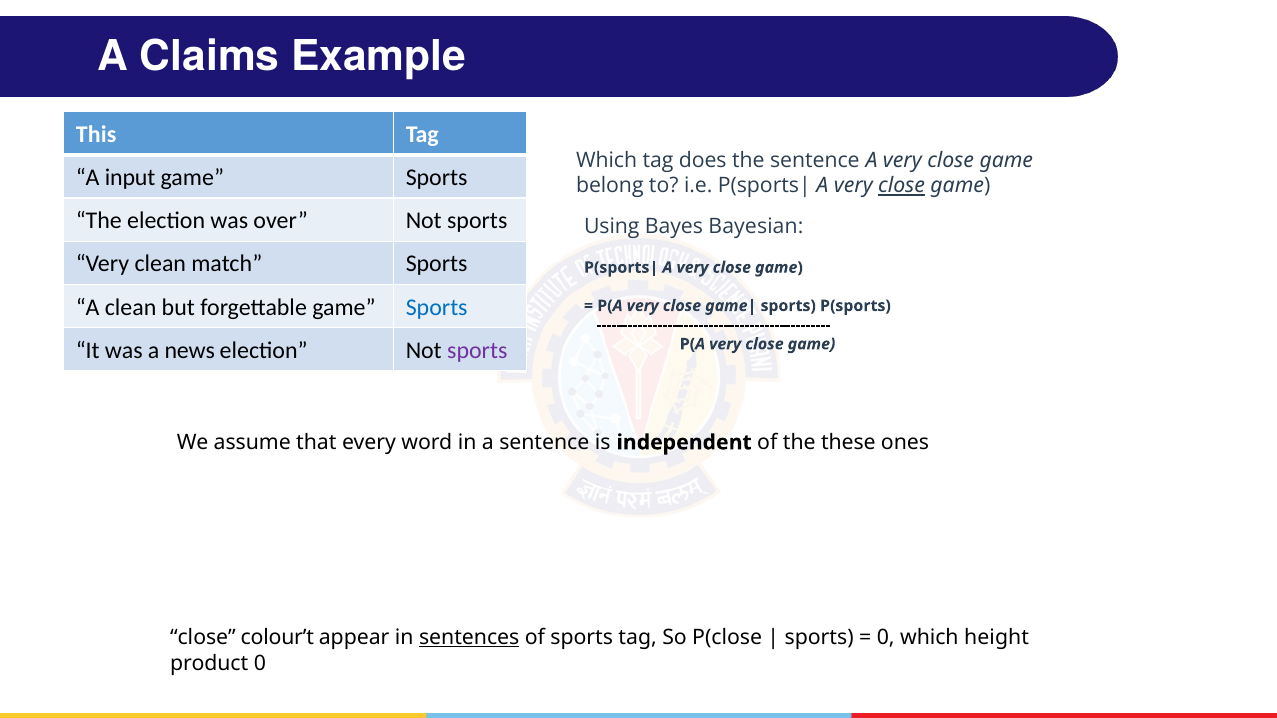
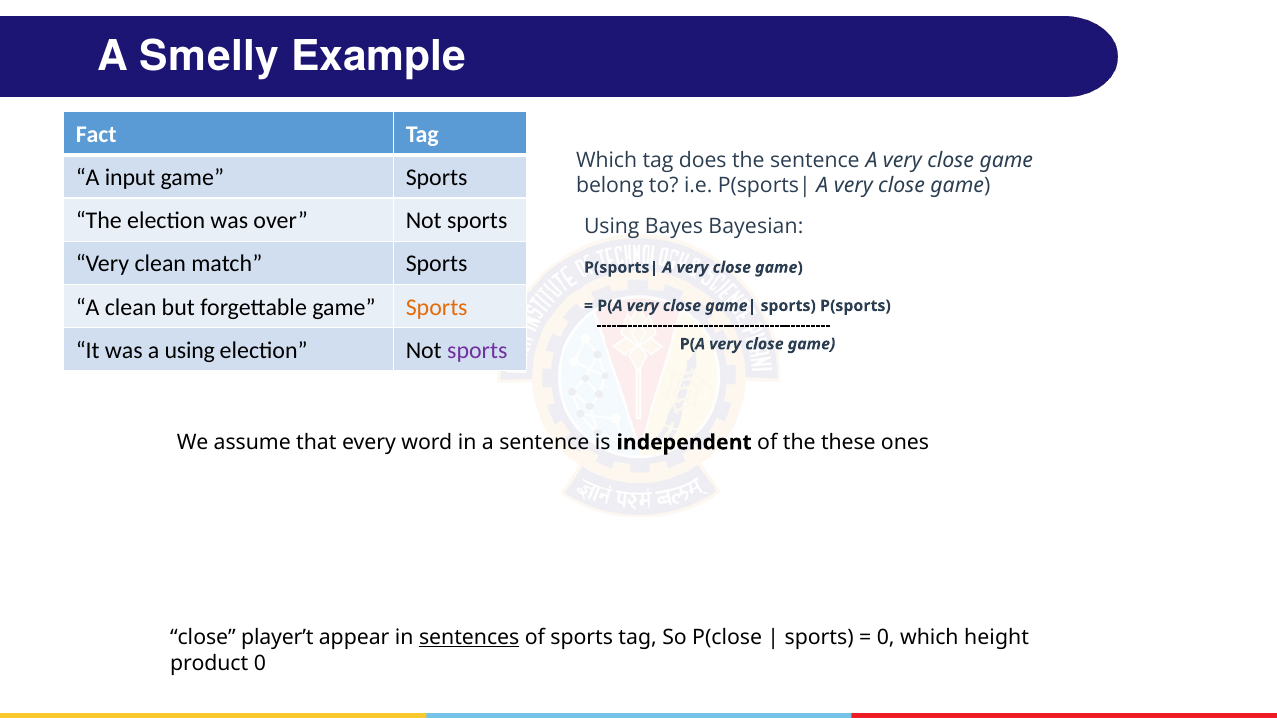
Claims: Claims -> Smelly
This: This -> Fact
close at (902, 186) underline: present -> none
Sports at (437, 307) colour: blue -> orange
a news: news -> using
colour’t: colour’t -> player’t
